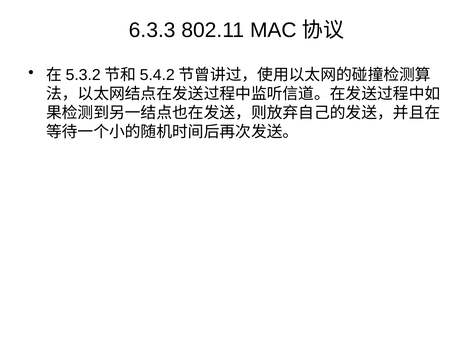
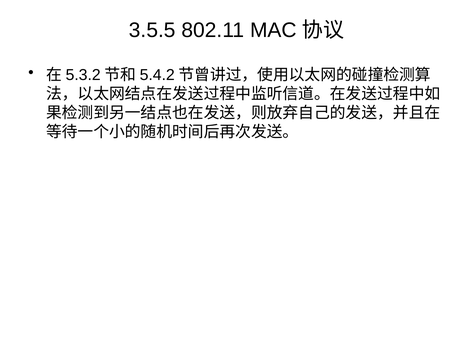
6.3.3: 6.3.3 -> 3.5.5
